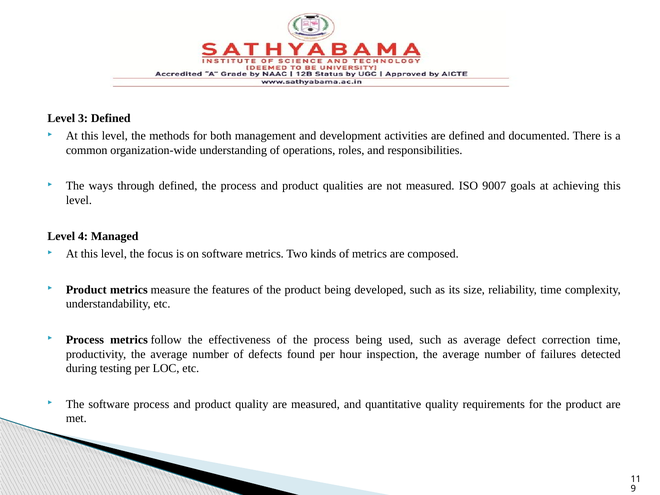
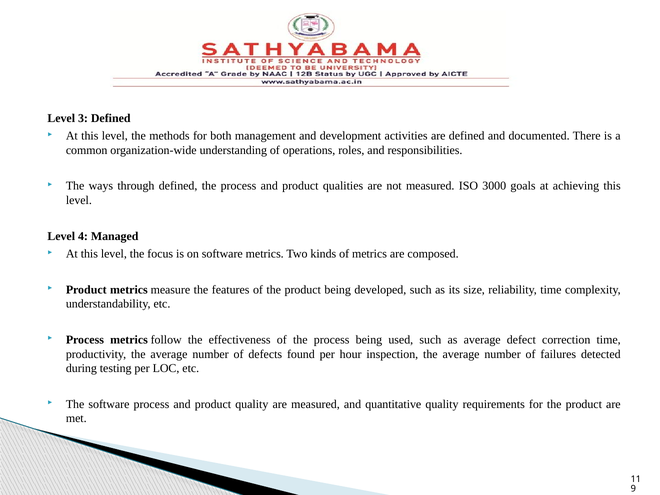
9007: 9007 -> 3000
